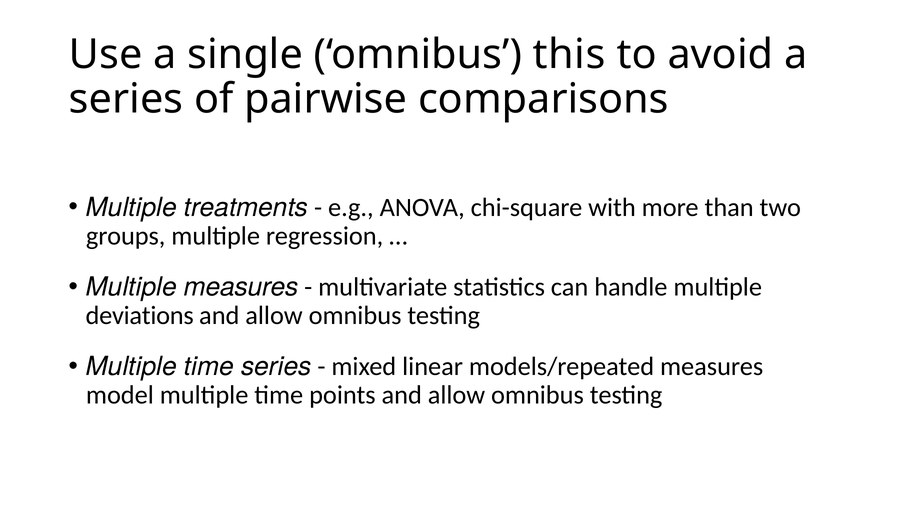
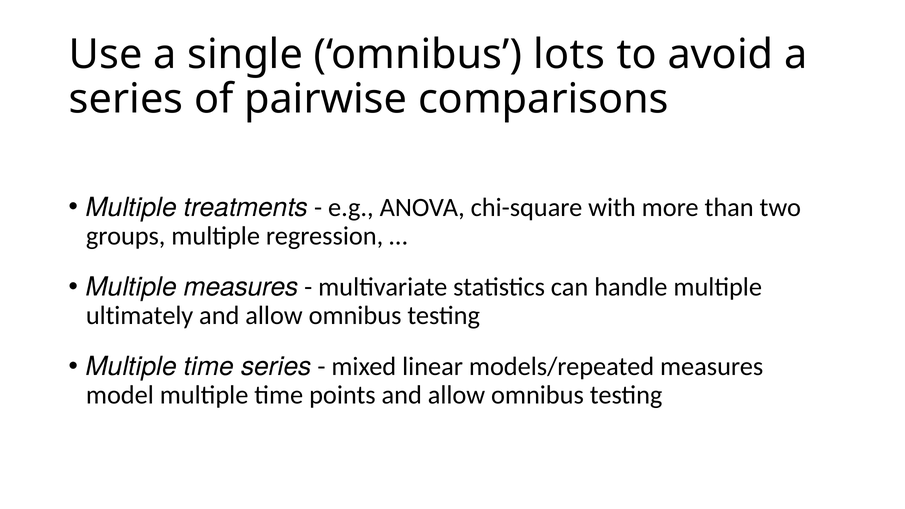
this: this -> lots
deviations: deviations -> ultimately
